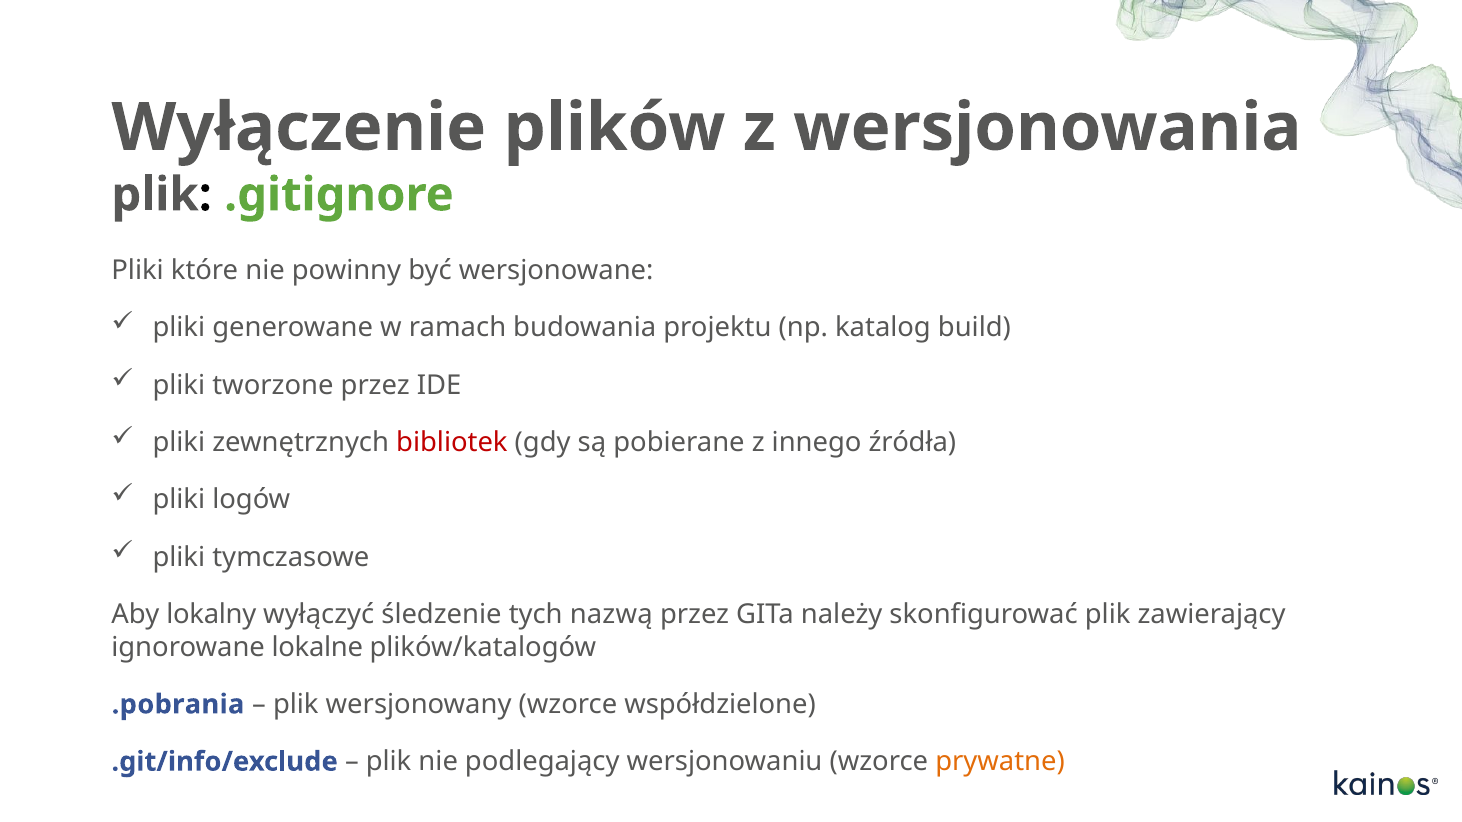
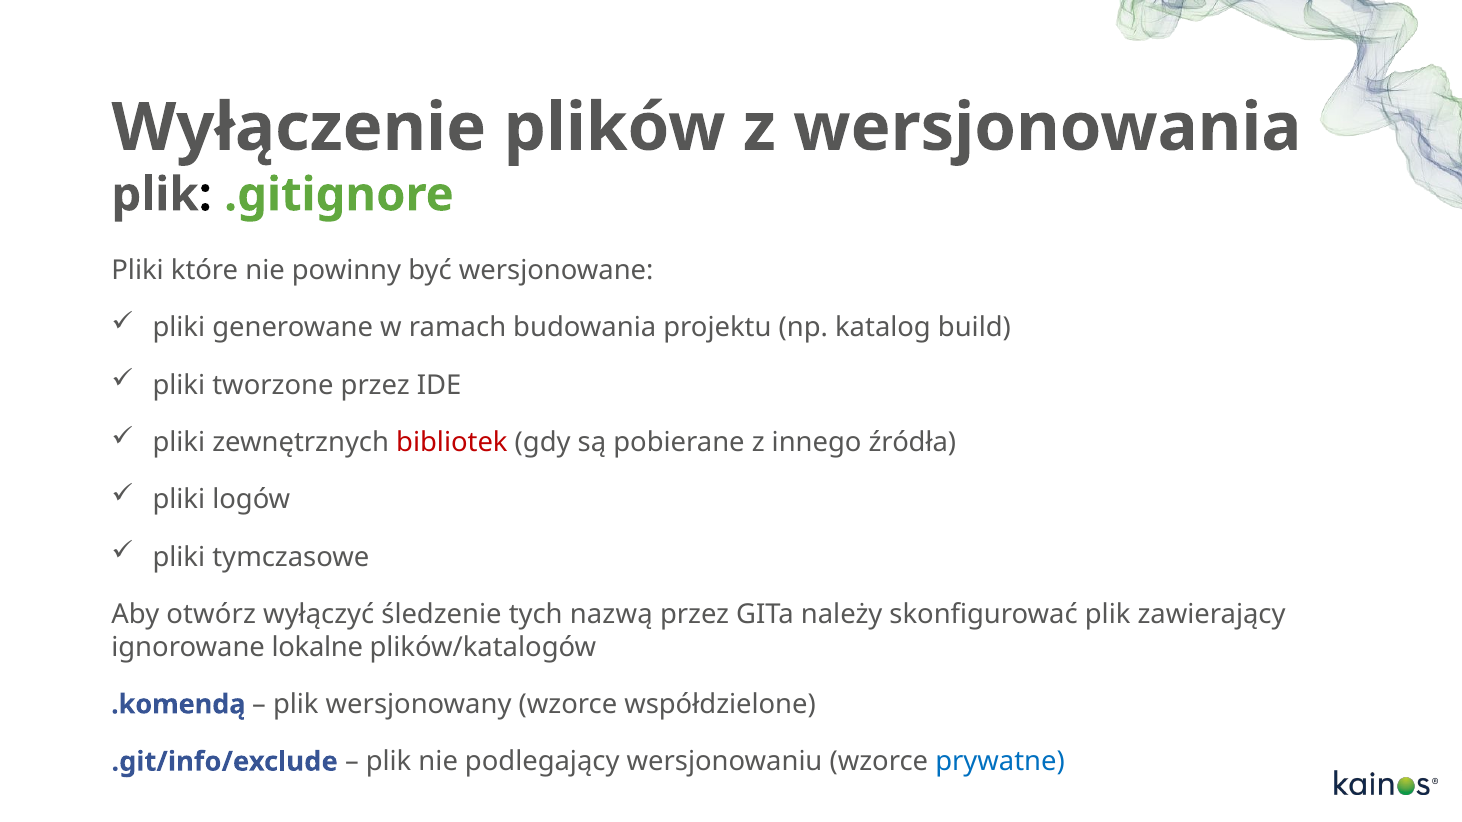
lokalny: lokalny -> otwórz
.pobrania: .pobrania -> .komendą
prywatne colour: orange -> blue
